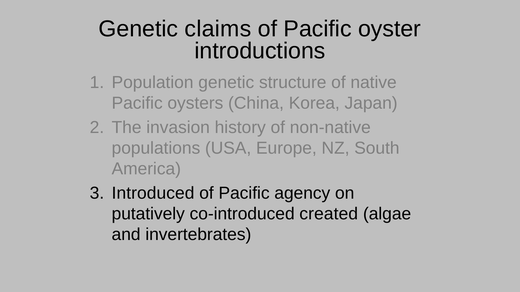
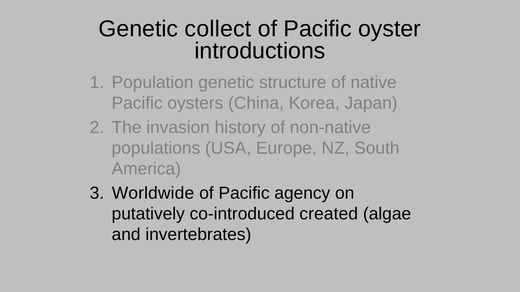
claims: claims -> collect
Introduced: Introduced -> Worldwide
